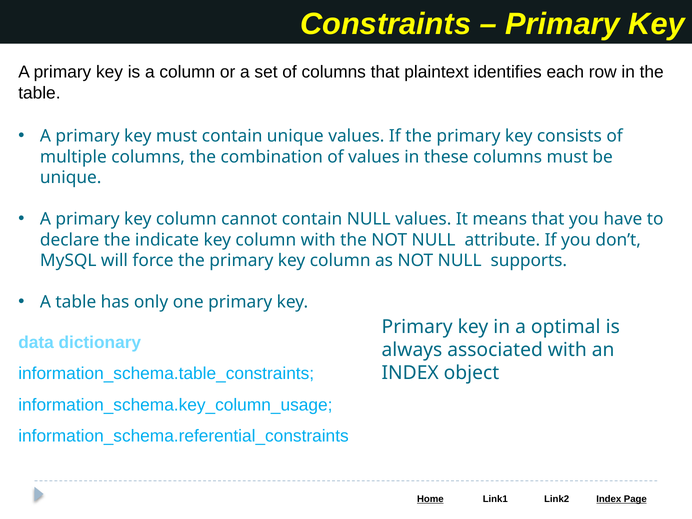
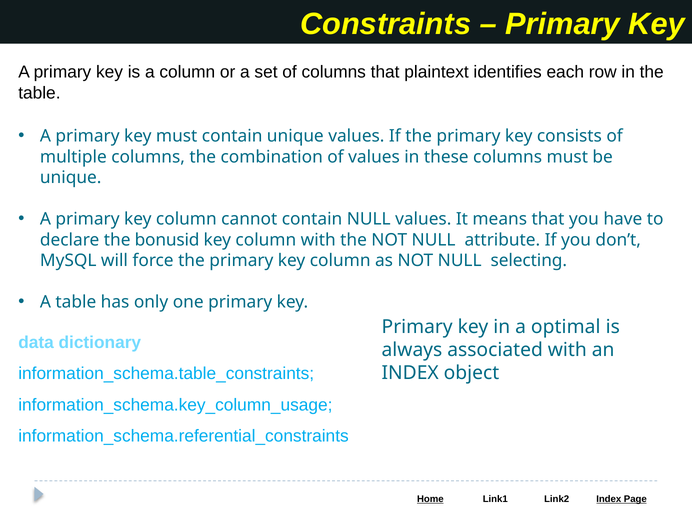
indicate: indicate -> bonusid
supports: supports -> selecting
